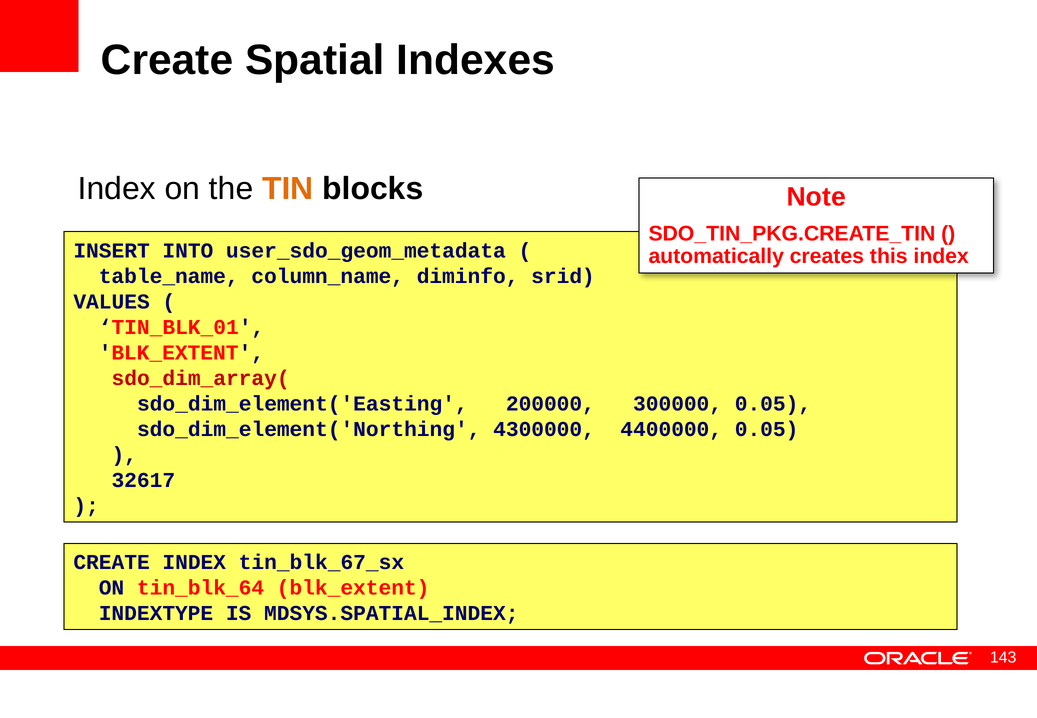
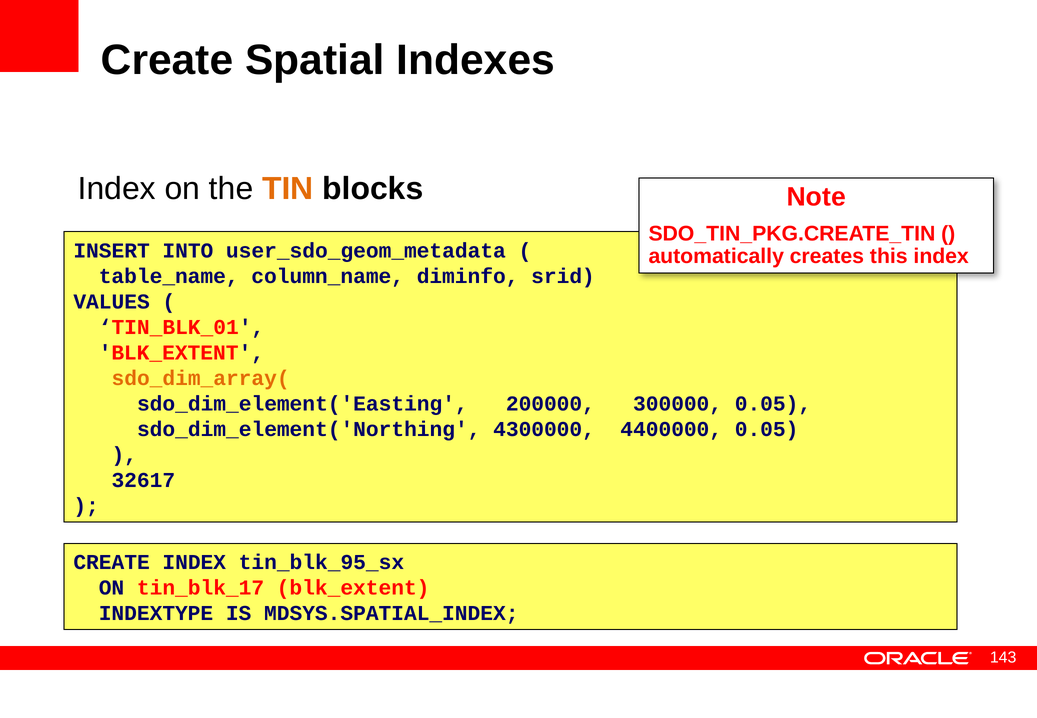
sdo_dim_array( colour: red -> orange
tin_blk_67_sx: tin_blk_67_sx -> tin_blk_95_sx
tin_blk_64: tin_blk_64 -> tin_blk_17
